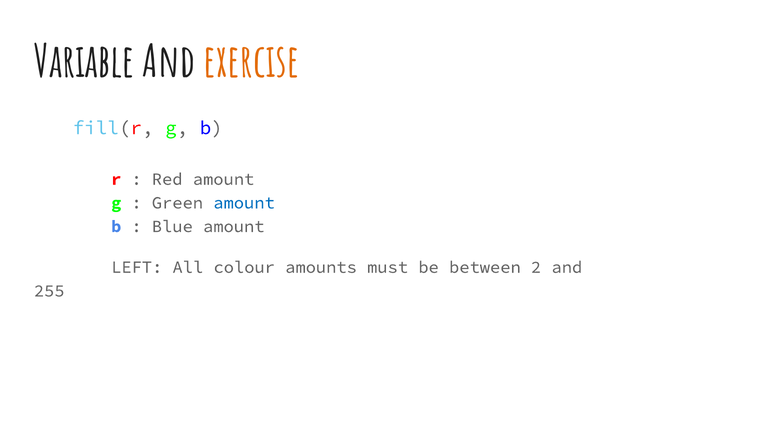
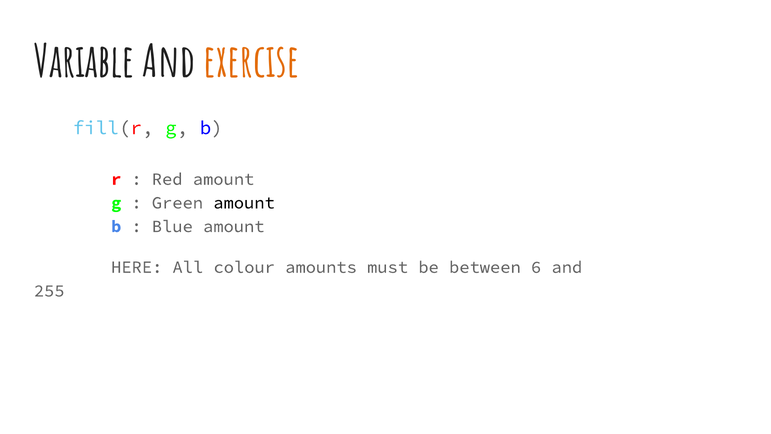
amount at (244, 203) colour: blue -> black
LEFT: LEFT -> HERE
2: 2 -> 6
